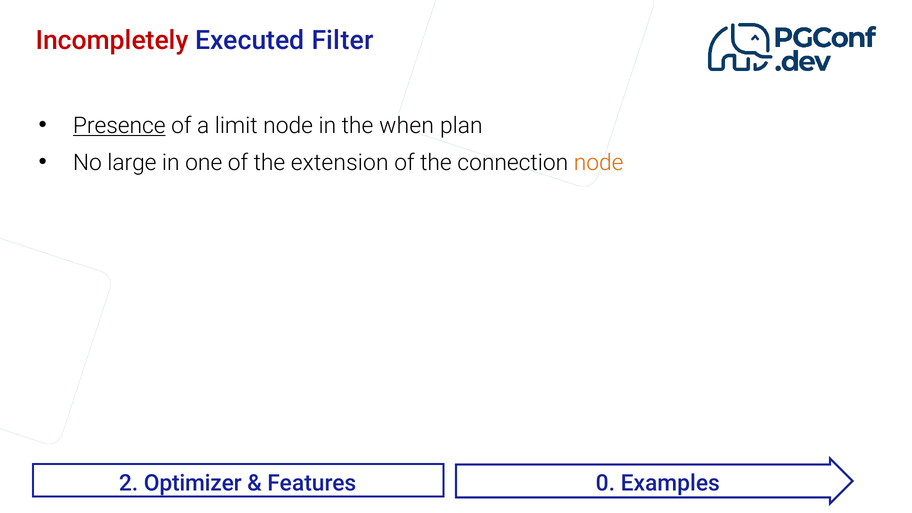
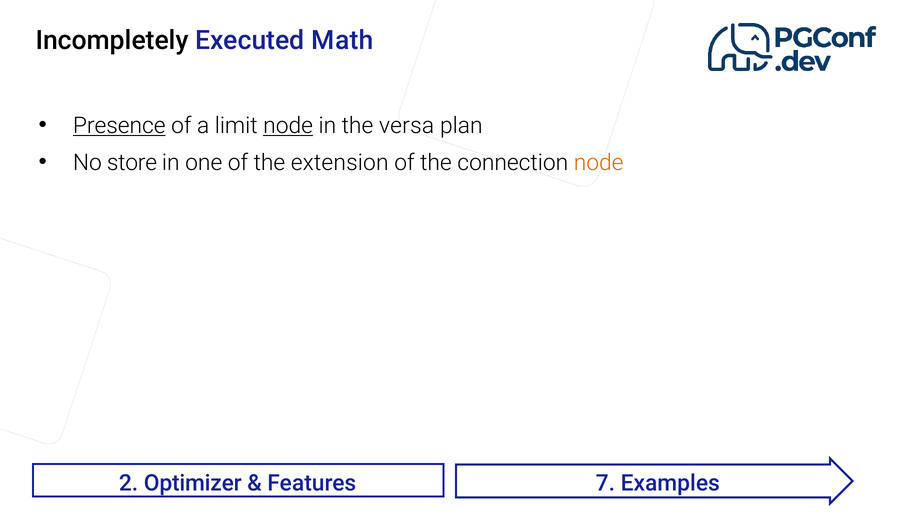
Incompletely colour: red -> black
Filter: Filter -> Math
node at (288, 126) underline: none -> present
when: when -> versa
large: large -> store
0: 0 -> 7
